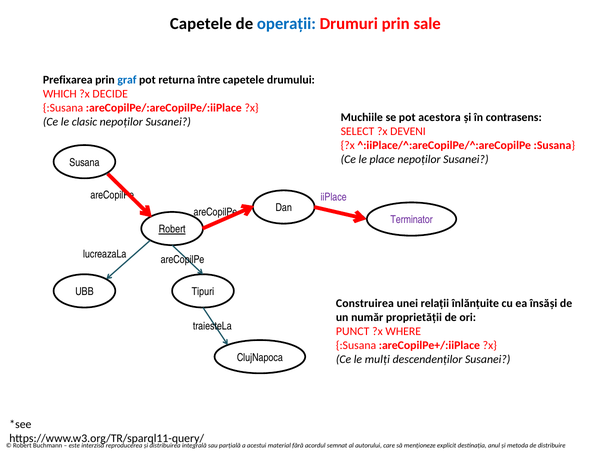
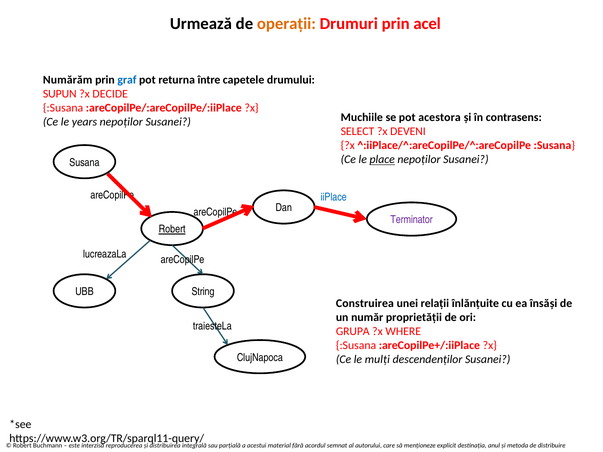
Capetele at (201, 24): Capetele -> Urmează
operații colour: blue -> orange
sale: sale -> acel
Prefixarea: Prefixarea -> Numărăm
WHICH: WHICH -> SUPUN
clasic: clasic -> years
place underline: none -> present
iiPlace colour: purple -> blue
Tipuri: Tipuri -> String
PUNCT: PUNCT -> GRUPA
